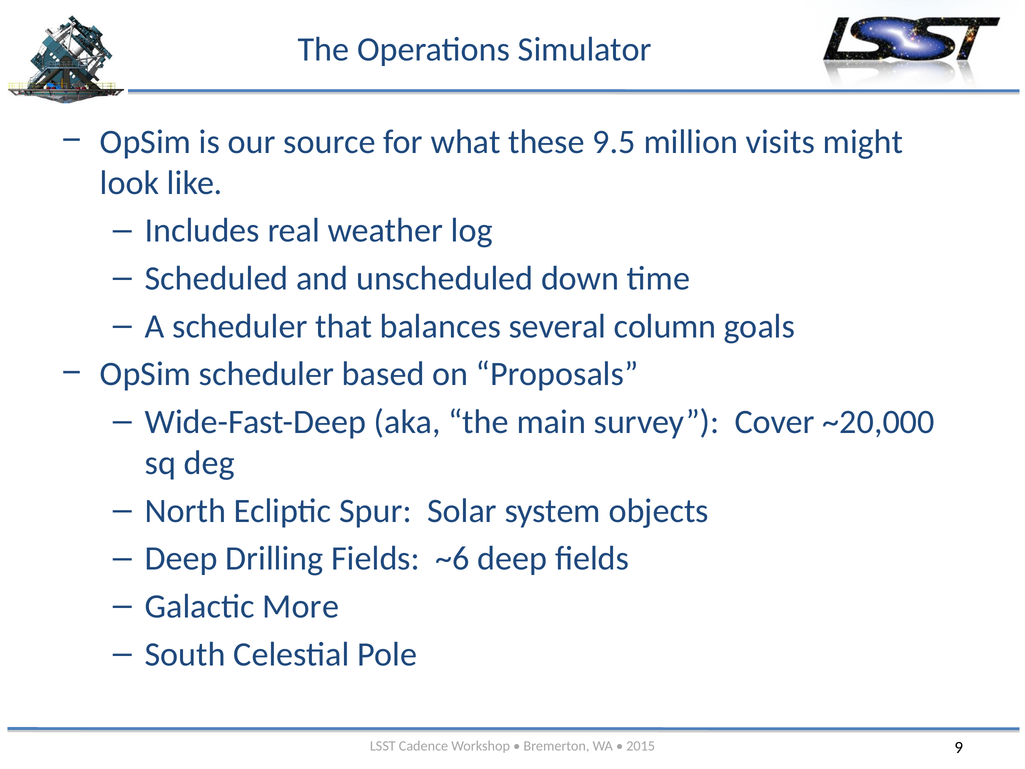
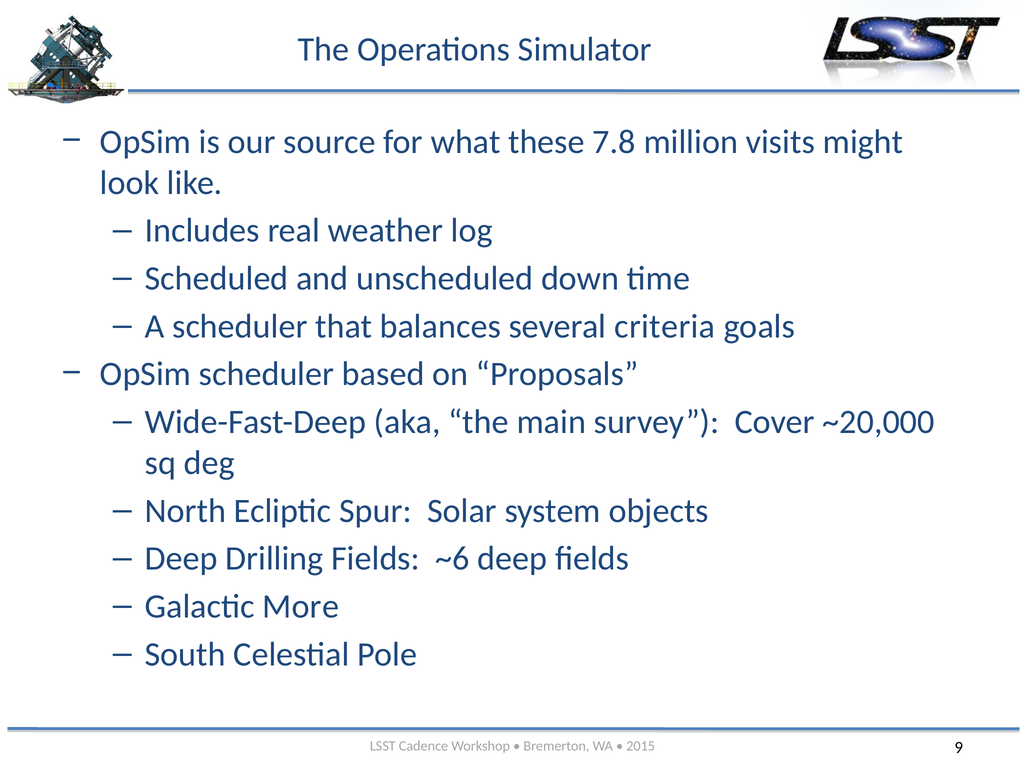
9.5: 9.5 -> 7.8
column: column -> criteria
